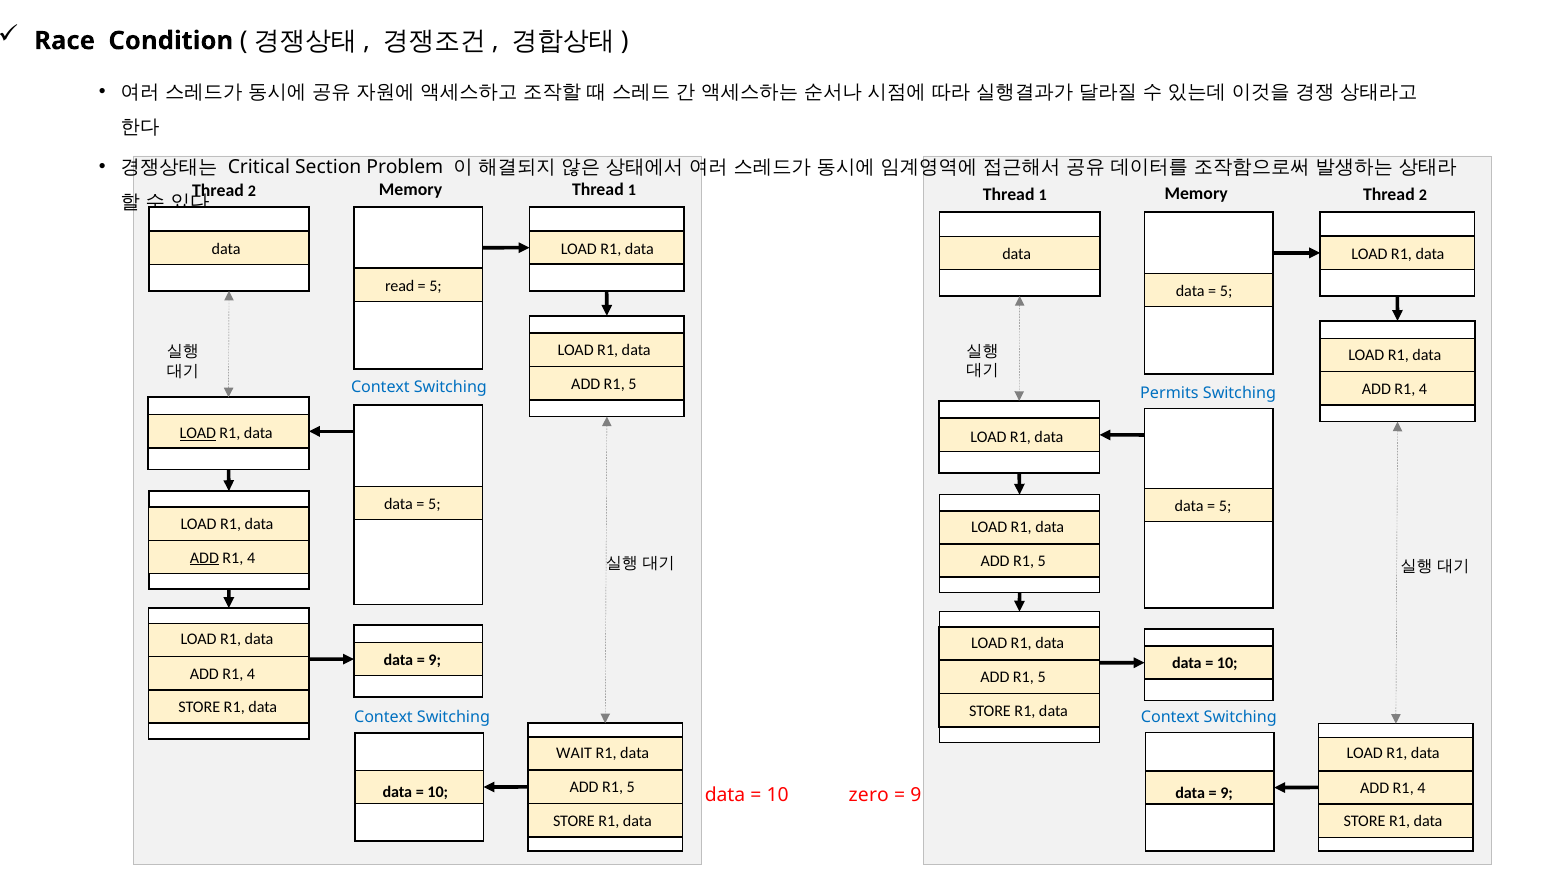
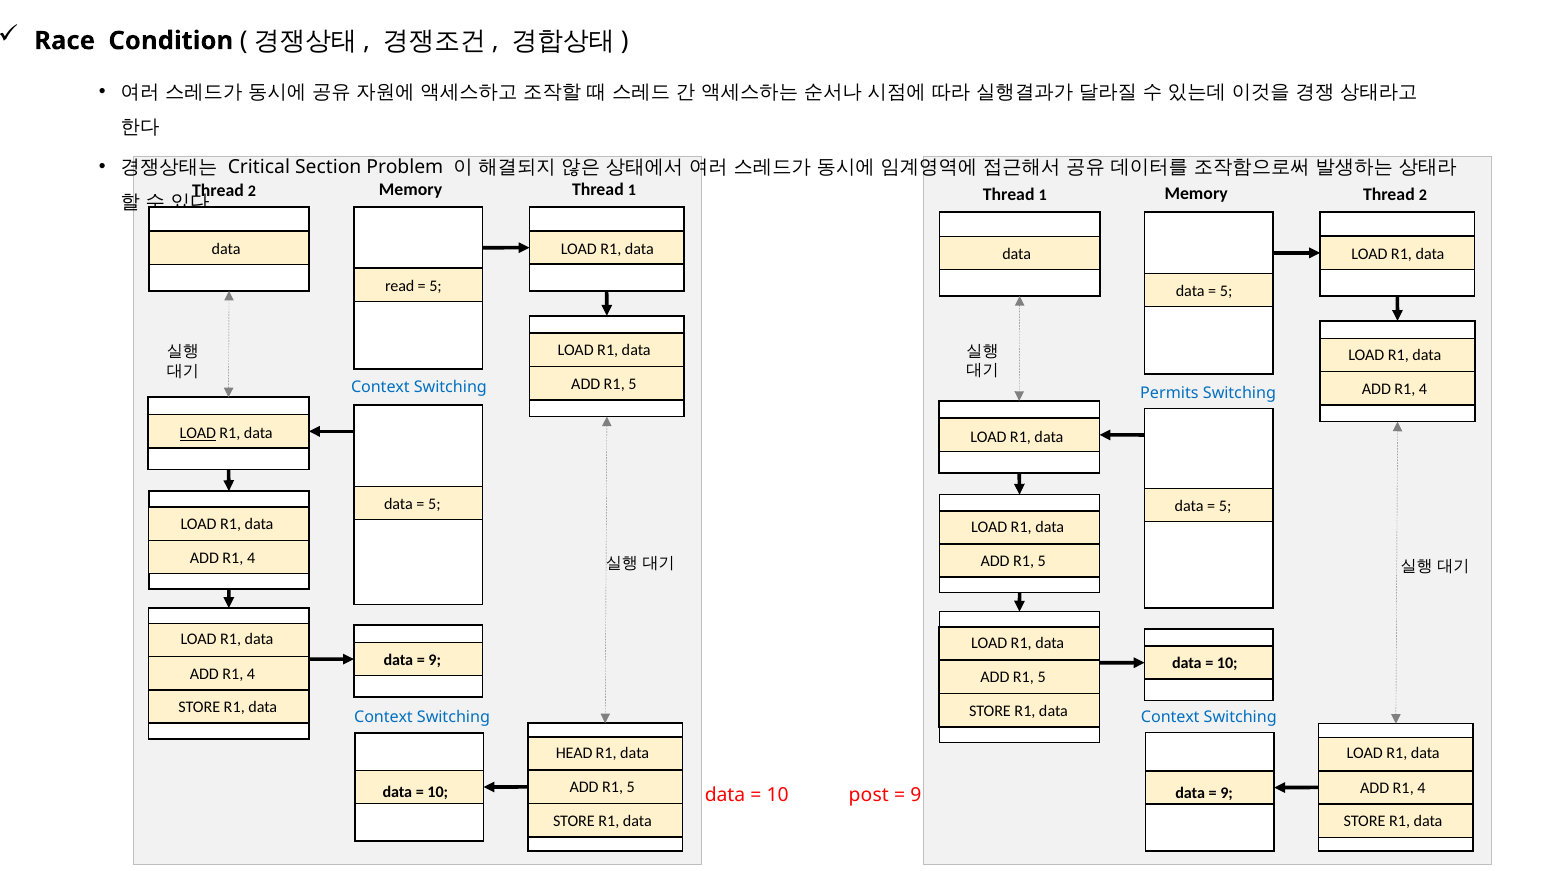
ADD at (204, 558) underline: present -> none
WAIT: WAIT -> HEAD
zero: zero -> post
